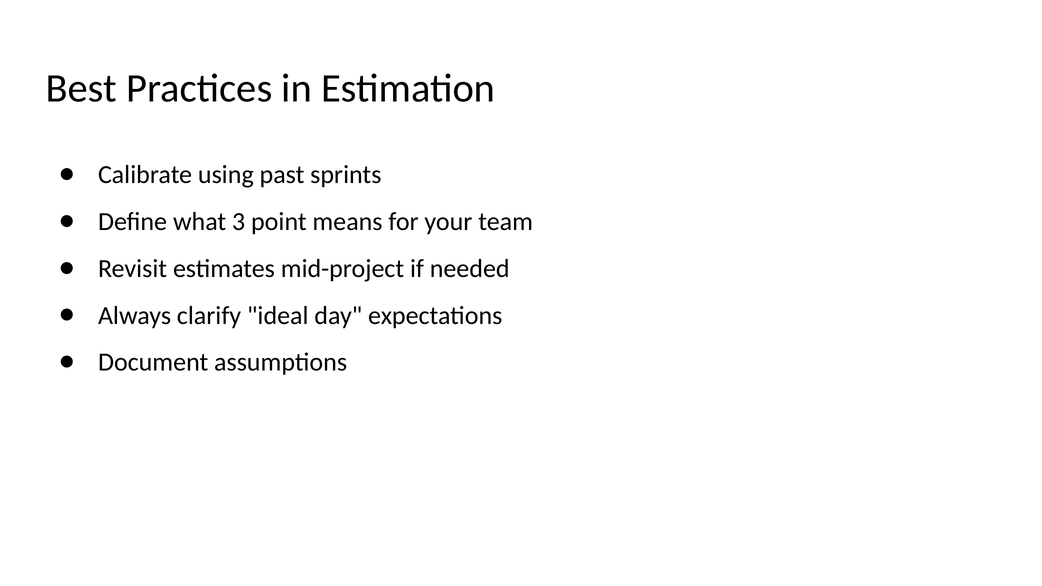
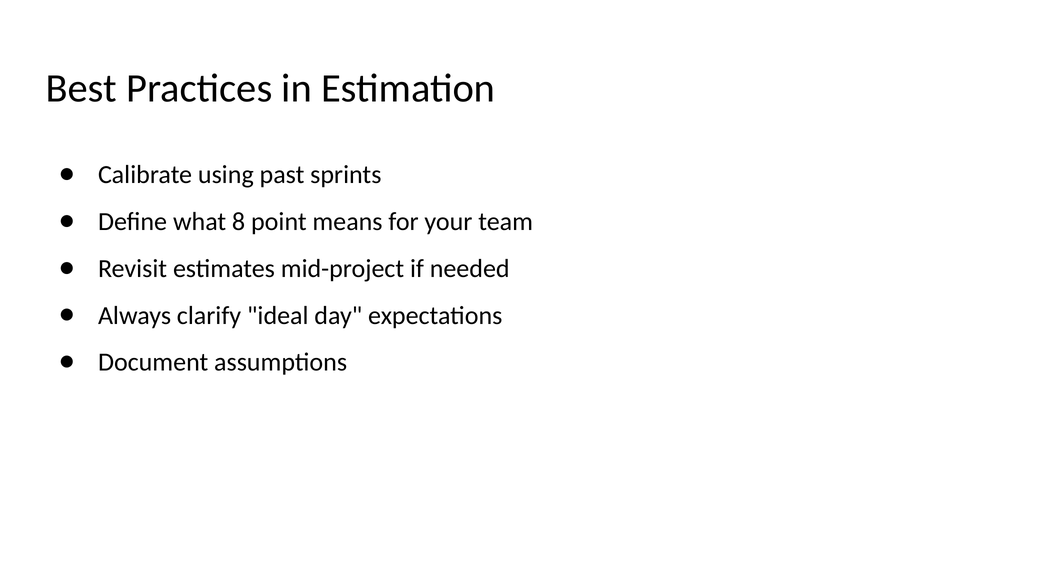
3: 3 -> 8
